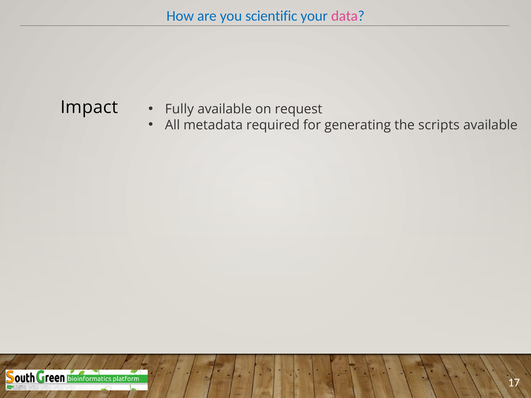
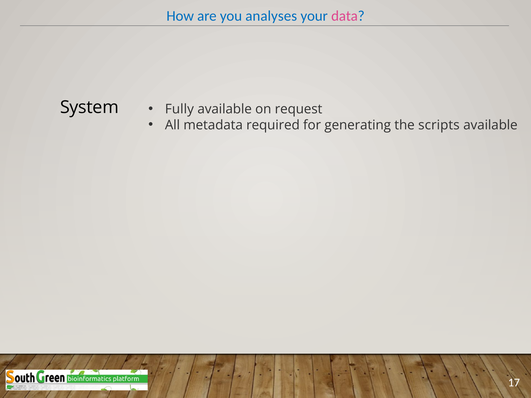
scientific: scientific -> analyses
Impact: Impact -> System
